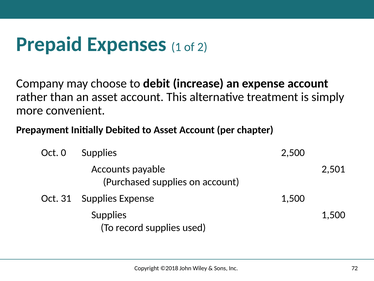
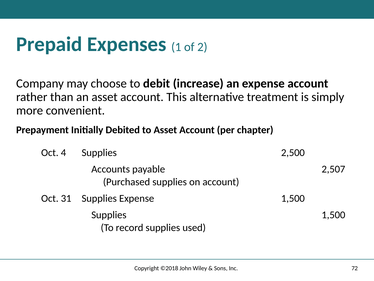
0: 0 -> 4
2,501: 2,501 -> 2,507
